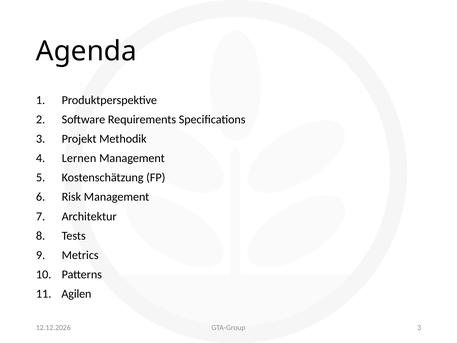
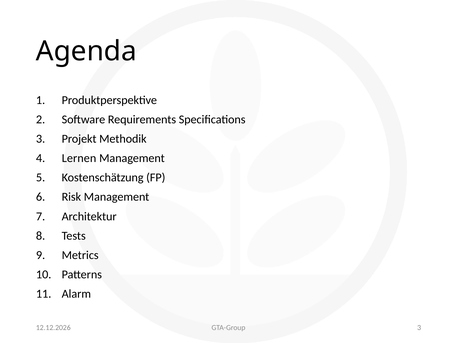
Agilen: Agilen -> Alarm
